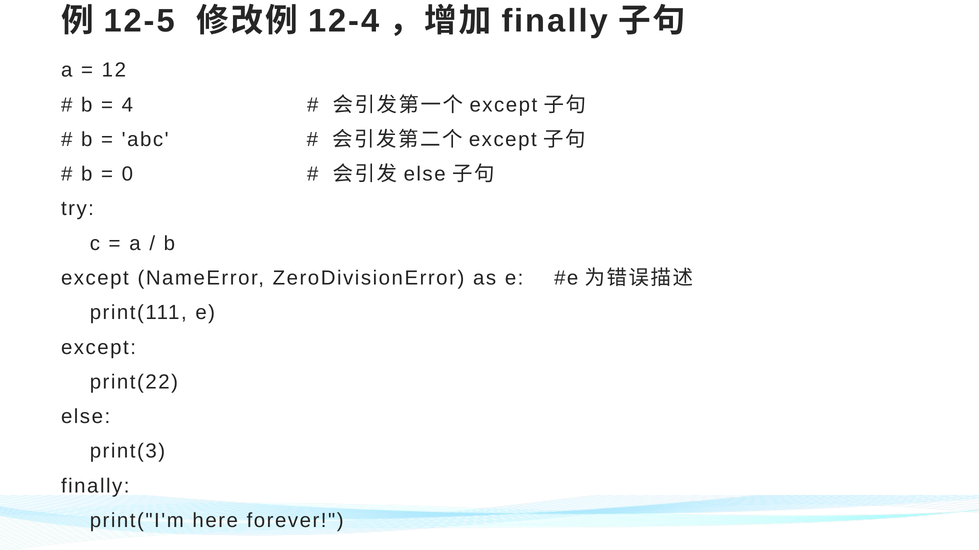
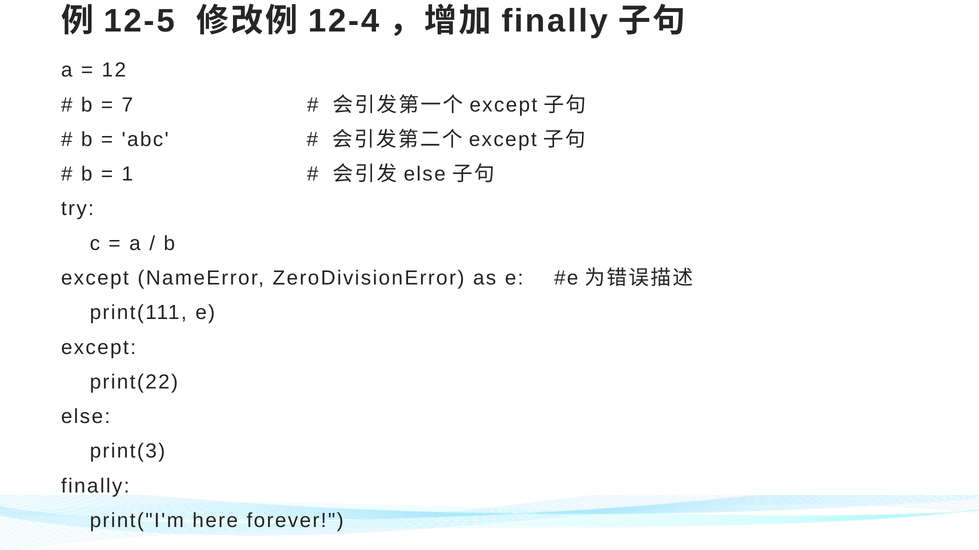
4: 4 -> 7
0: 0 -> 1
